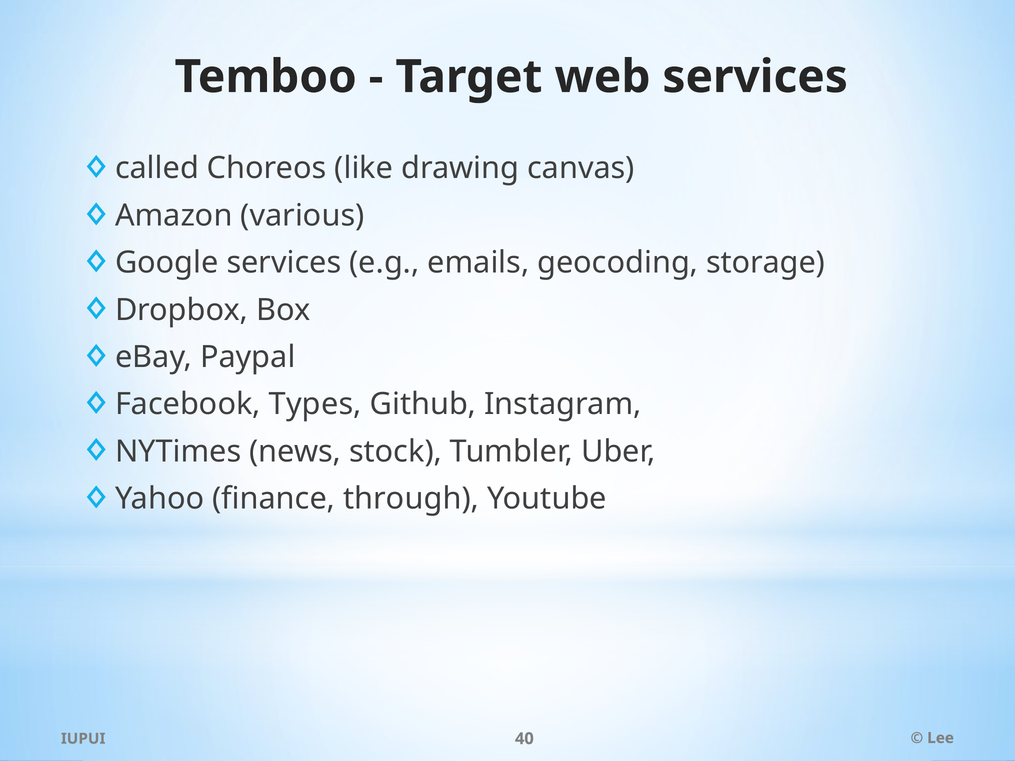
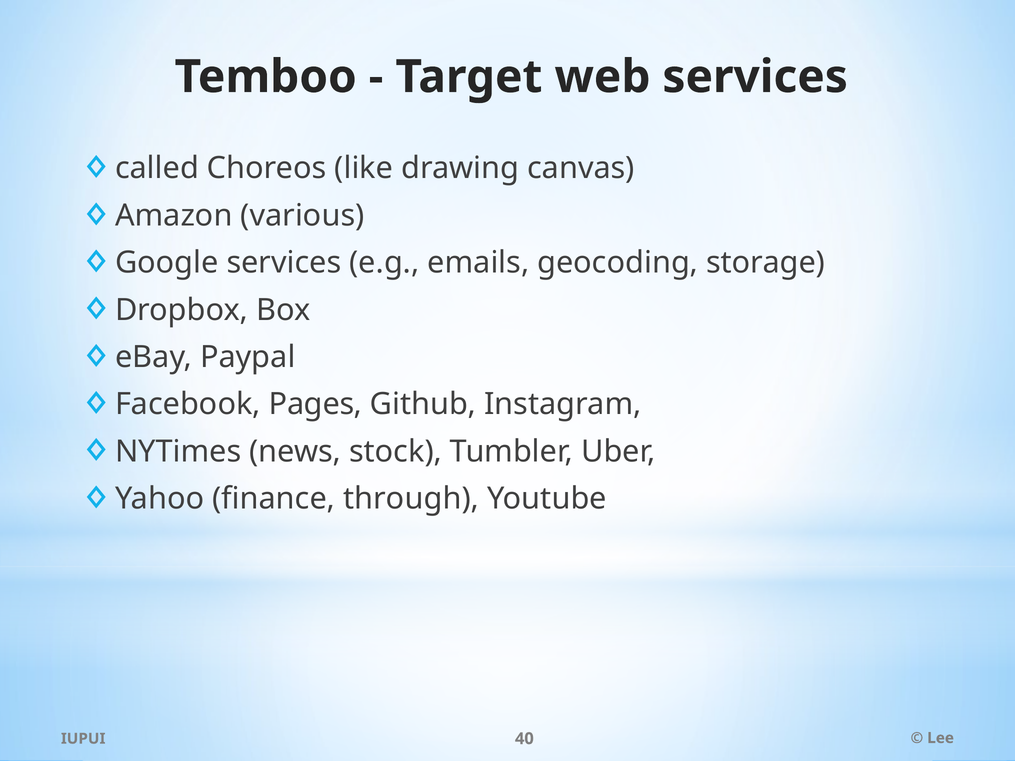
Types: Types -> Pages
